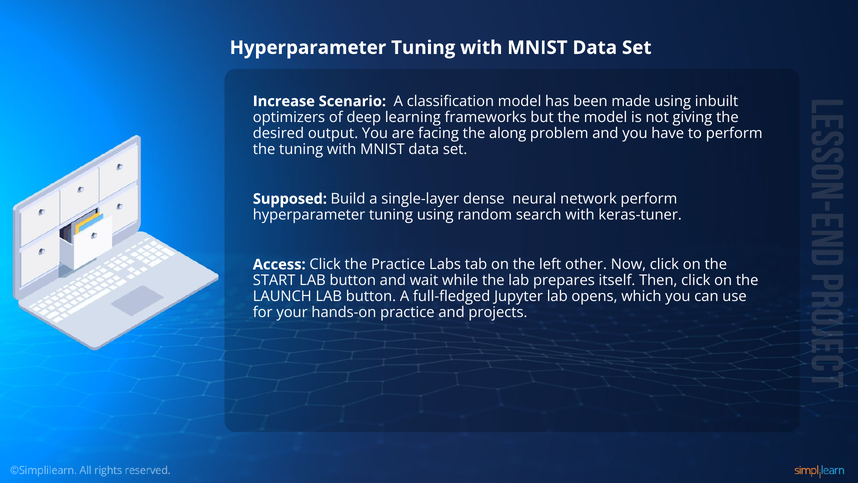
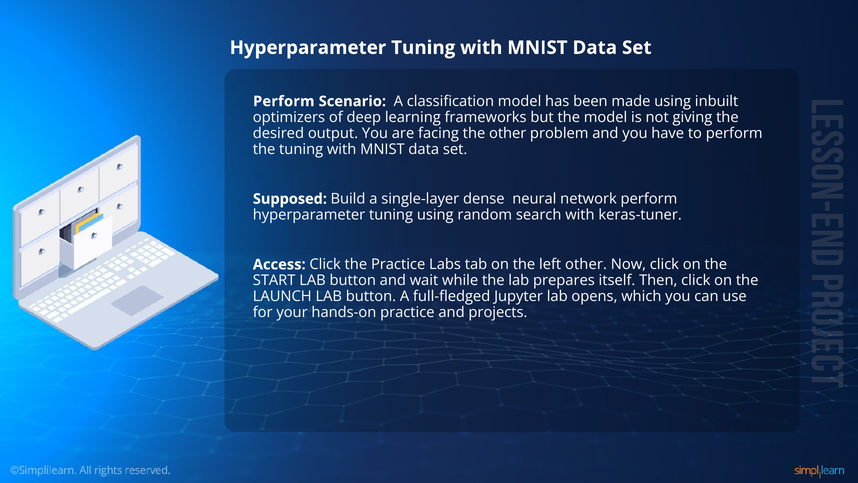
Increase at (284, 101): Increase -> Perform
the along: along -> other
